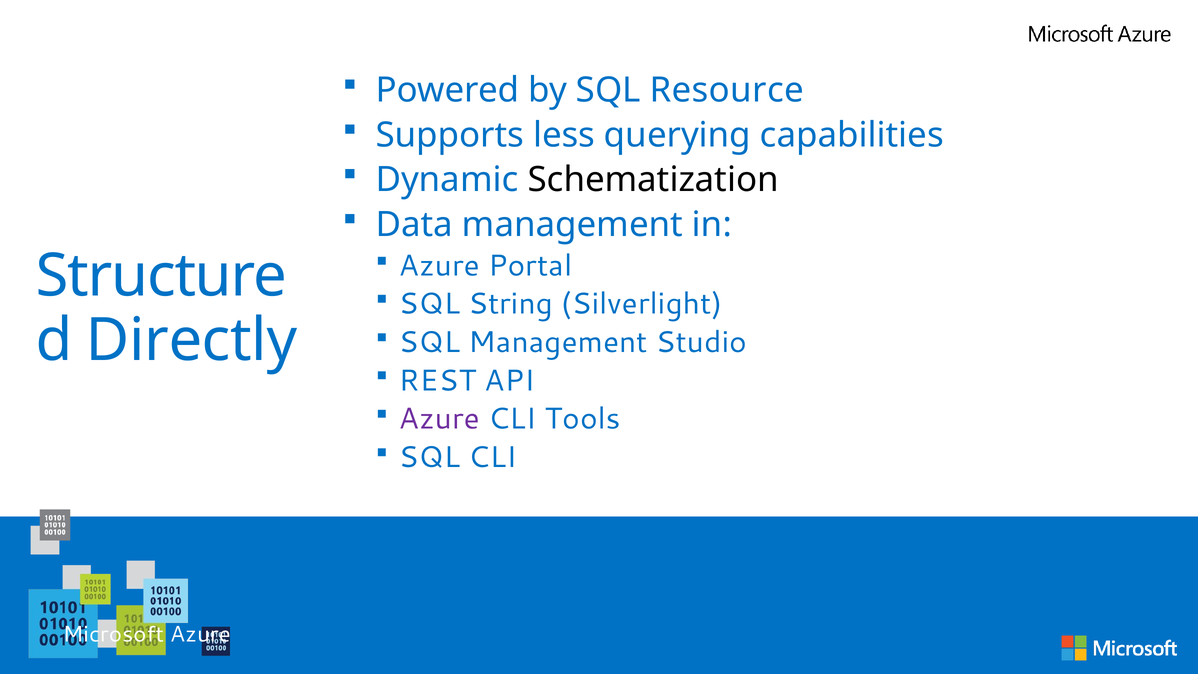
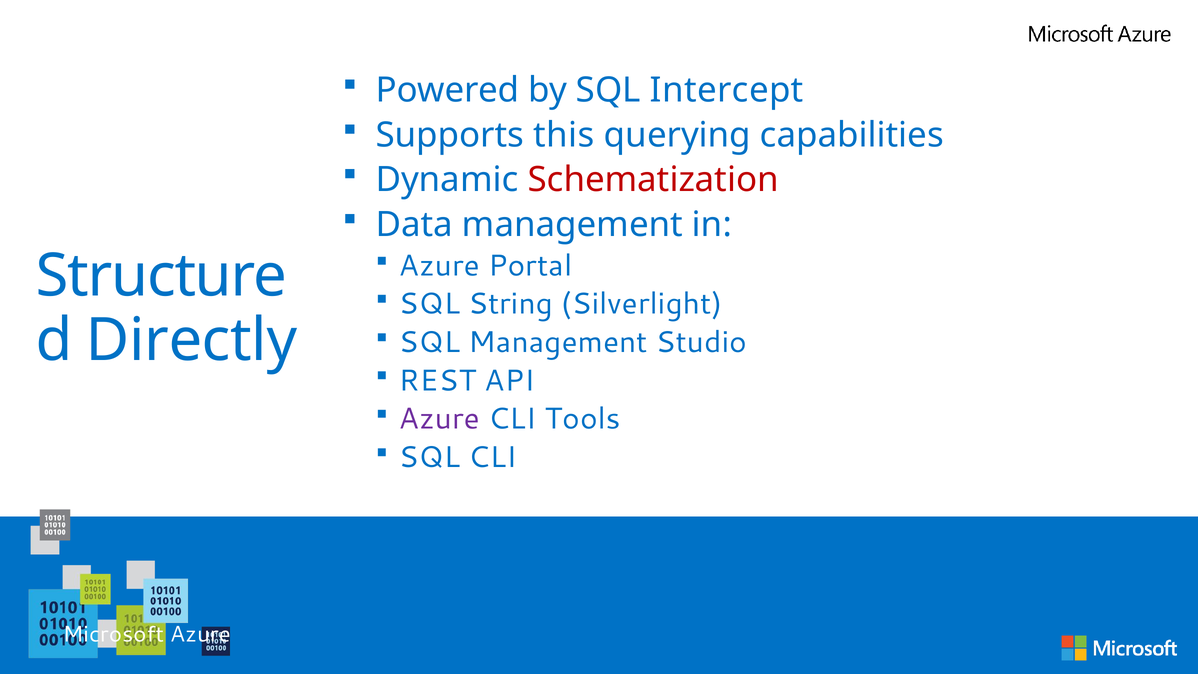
Resource: Resource -> Intercept
less: less -> this
Schematization colour: black -> red
